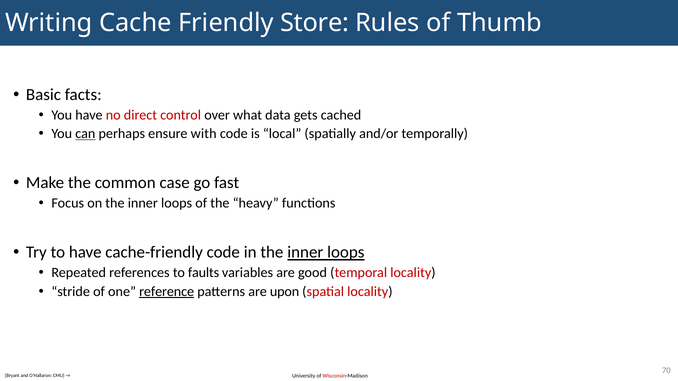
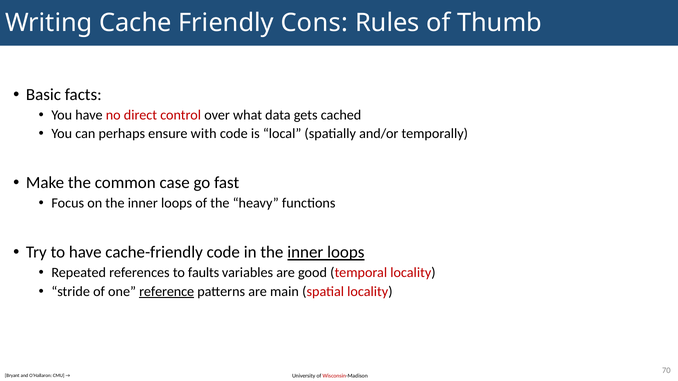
Store: Store -> Cons
can underline: present -> none
upon: upon -> main
